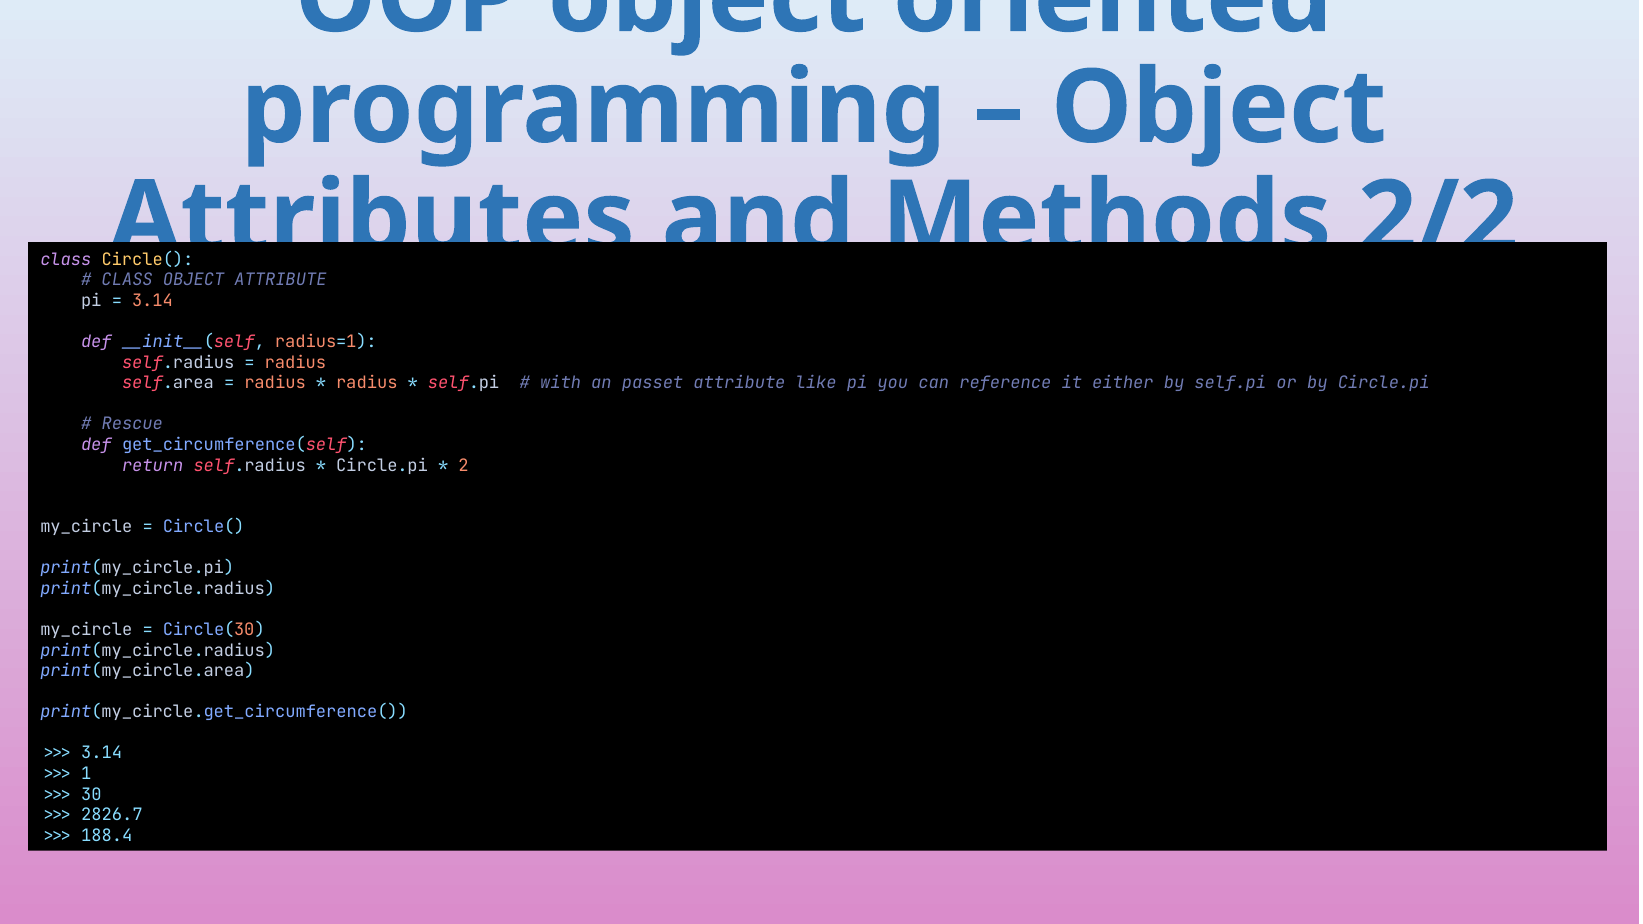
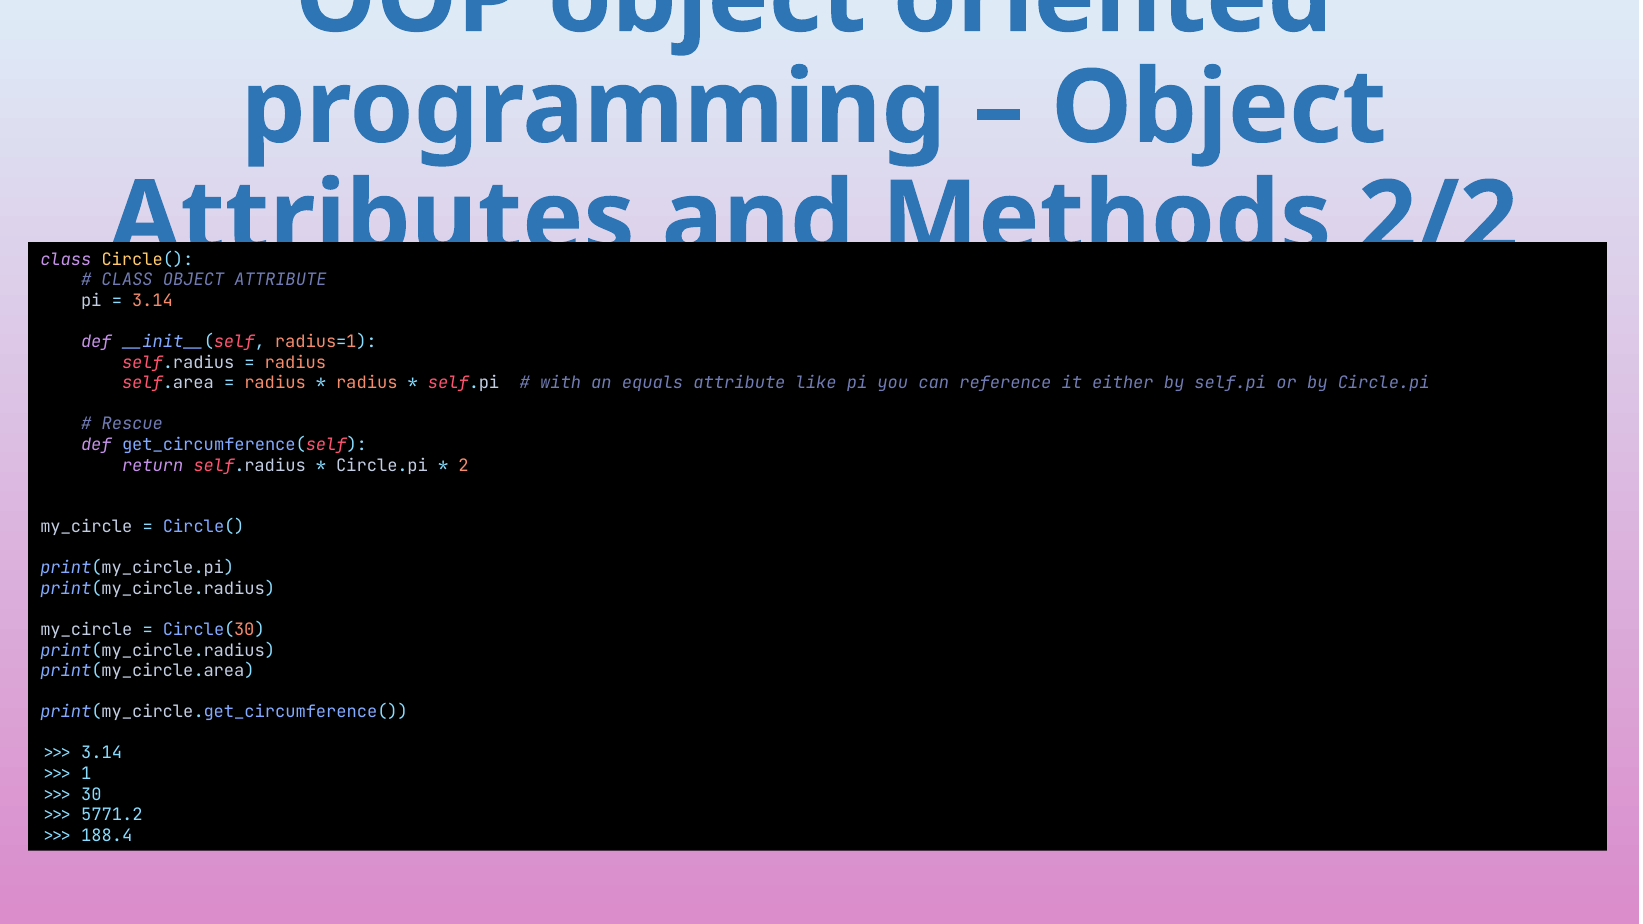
passet: passet -> equals
2826.7: 2826.7 -> 5771.2
